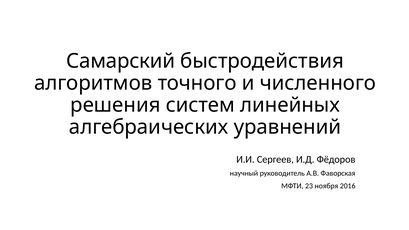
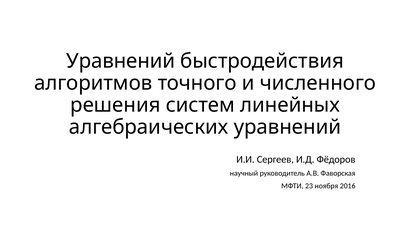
Самарский at (121, 61): Самарский -> Уравнений
